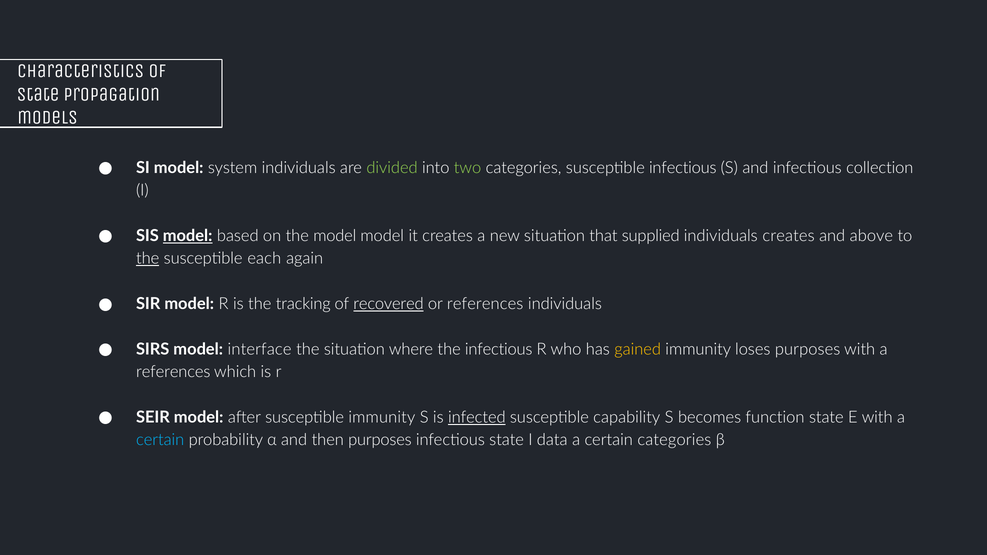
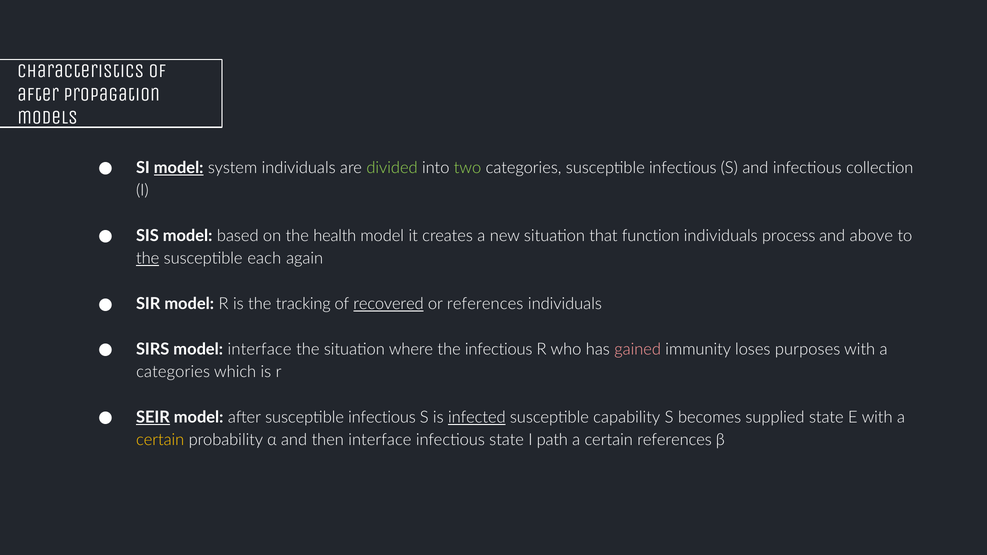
state at (38, 94): state -> after
model at (179, 168) underline: none -> present
model at (188, 236) underline: present -> none
the model: model -> health
supplied: supplied -> function
individuals creates: creates -> process
gained colour: yellow -> pink
references at (173, 372): references -> categories
SEIR underline: none -> present
after susceptible immunity: immunity -> infectious
function: function -> supplied
certain at (160, 440) colour: light blue -> yellow
then purposes: purposes -> interface
data: data -> path
certain categories: categories -> references
